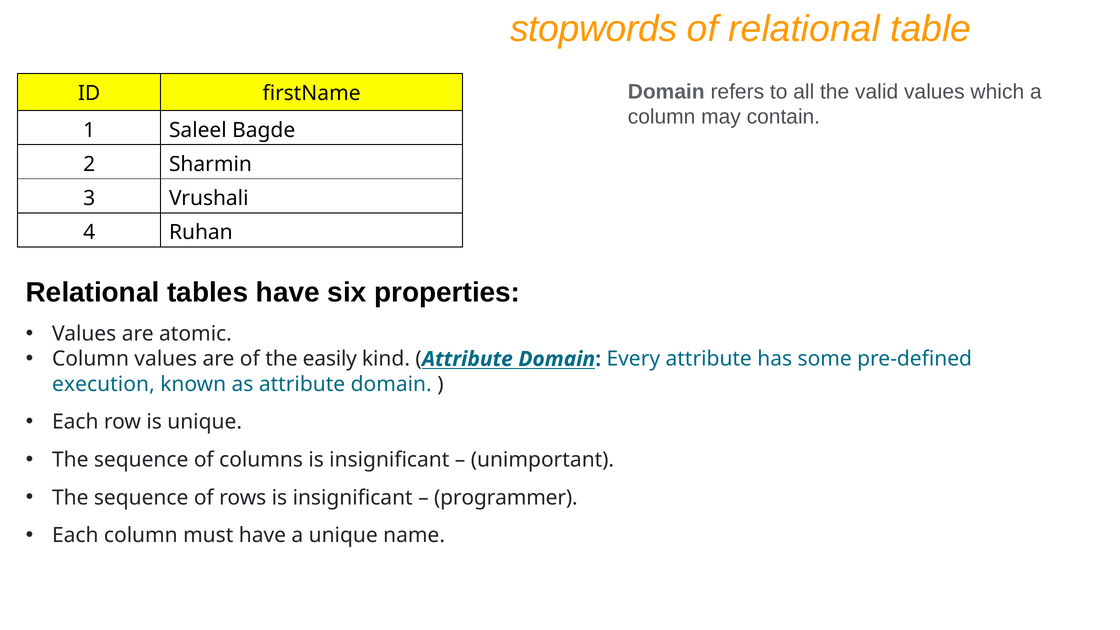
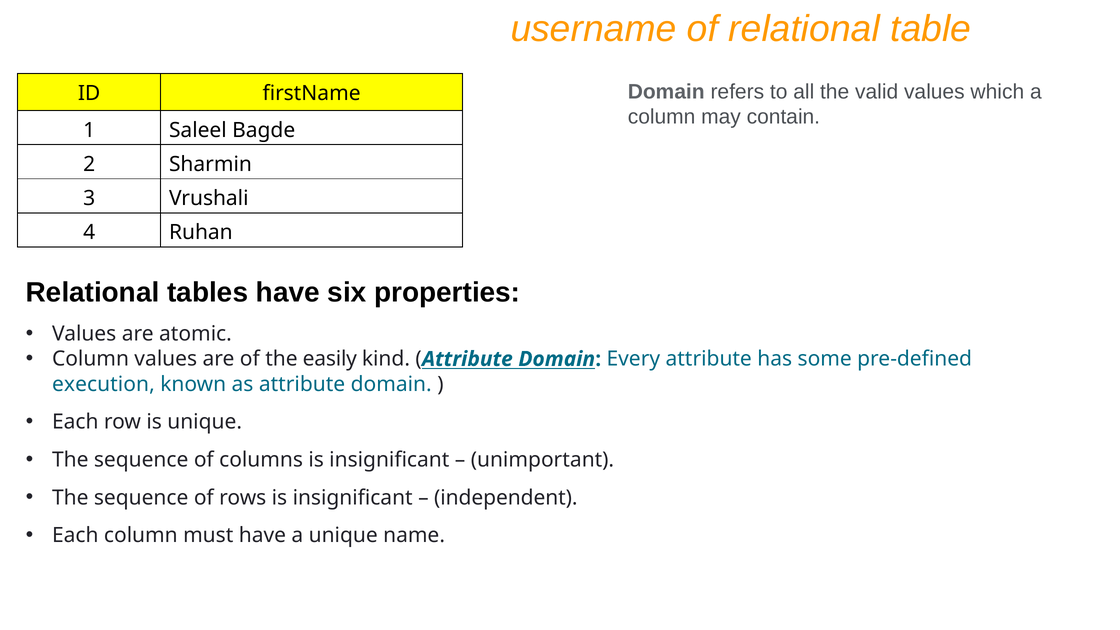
stopwords: stopwords -> username
programmer: programmer -> independent
